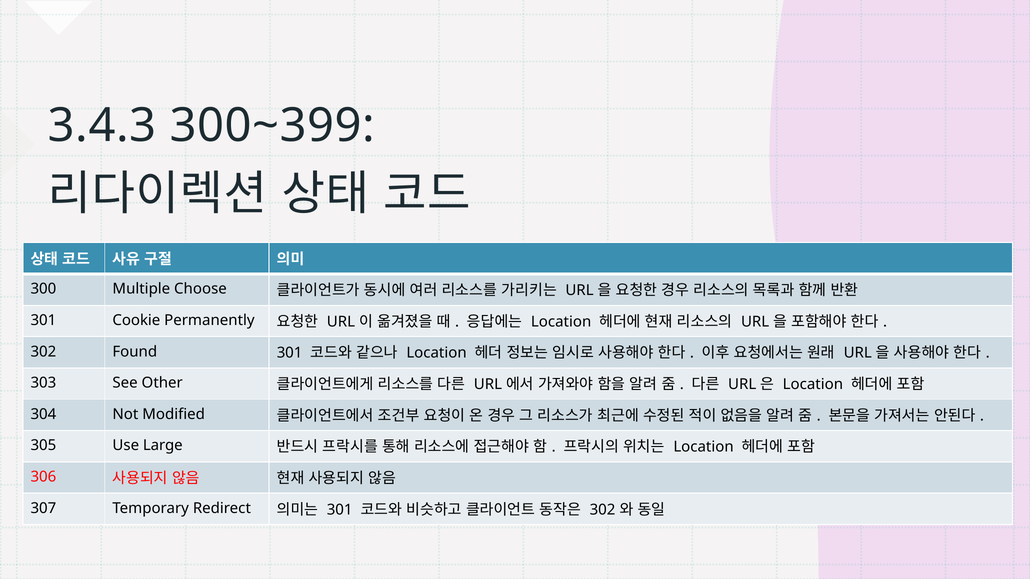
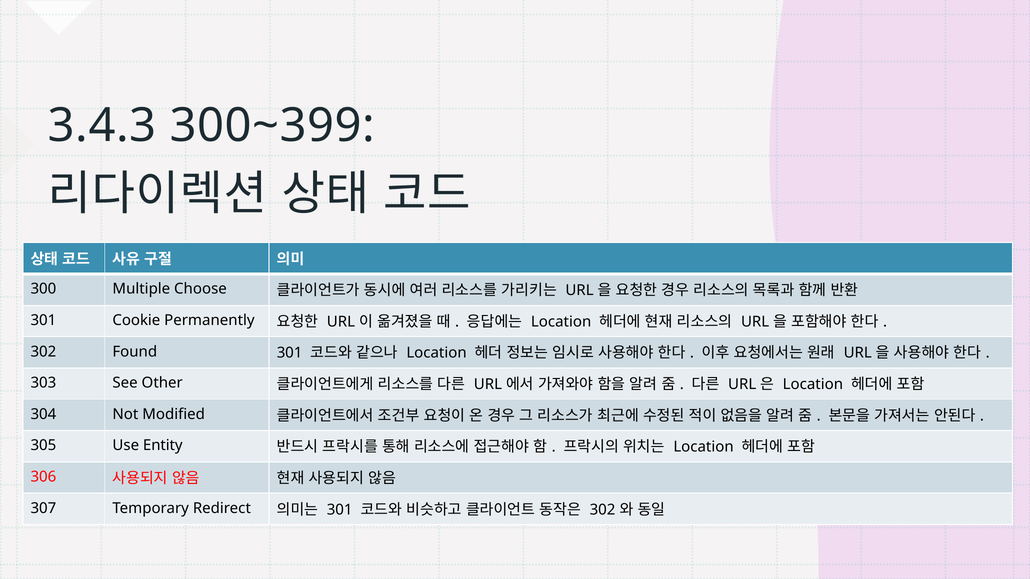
Large: Large -> Entity
